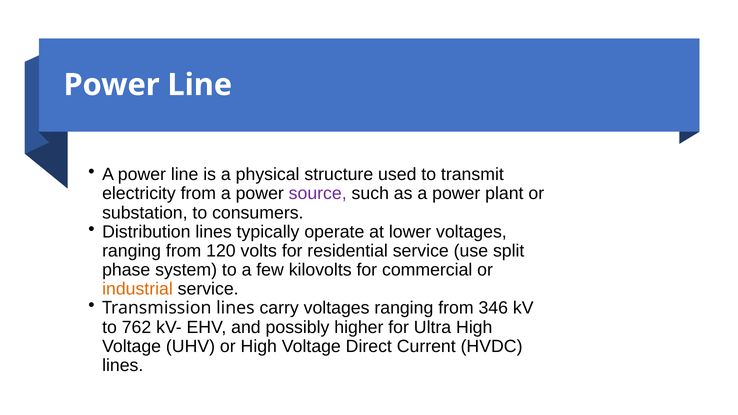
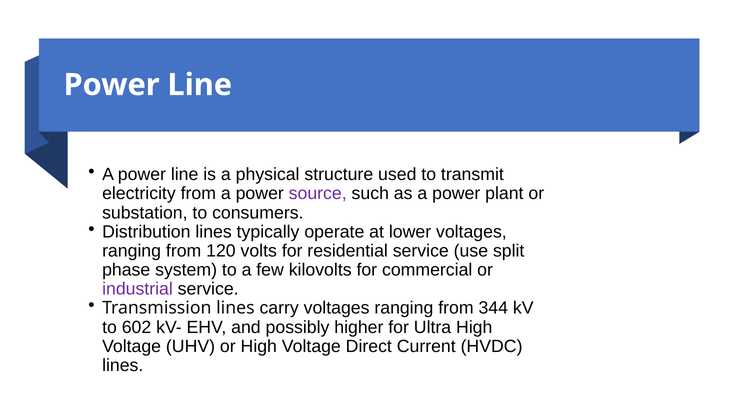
industrial colour: orange -> purple
346: 346 -> 344
762: 762 -> 602
